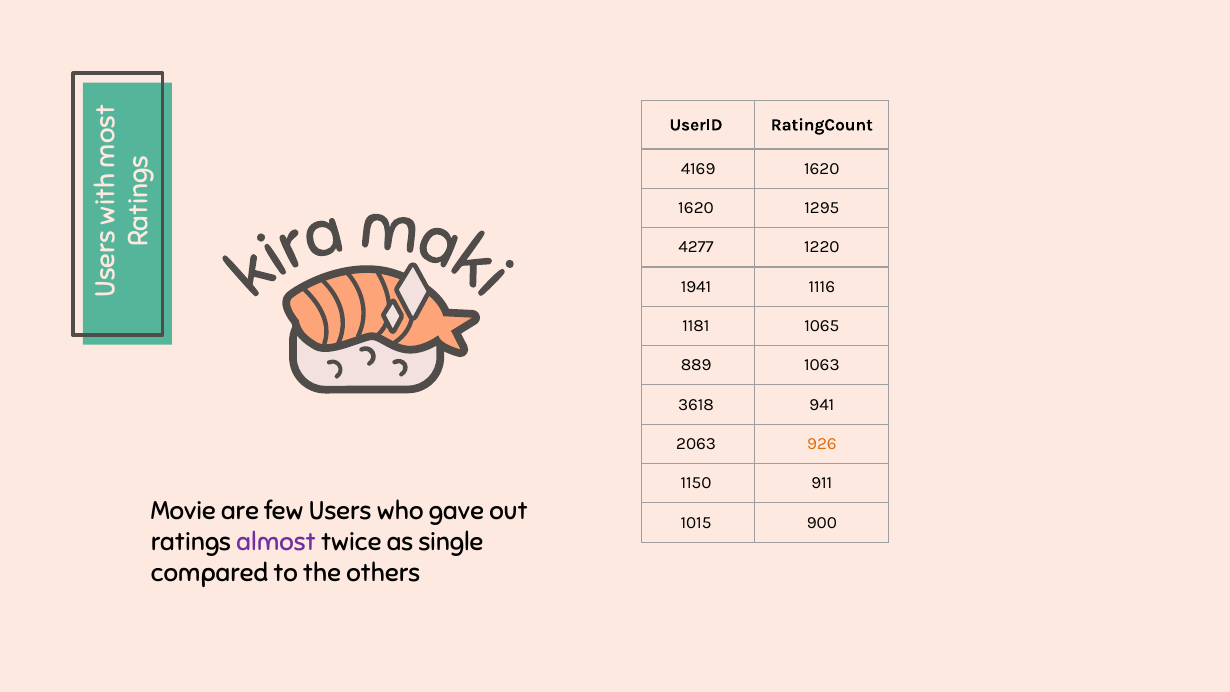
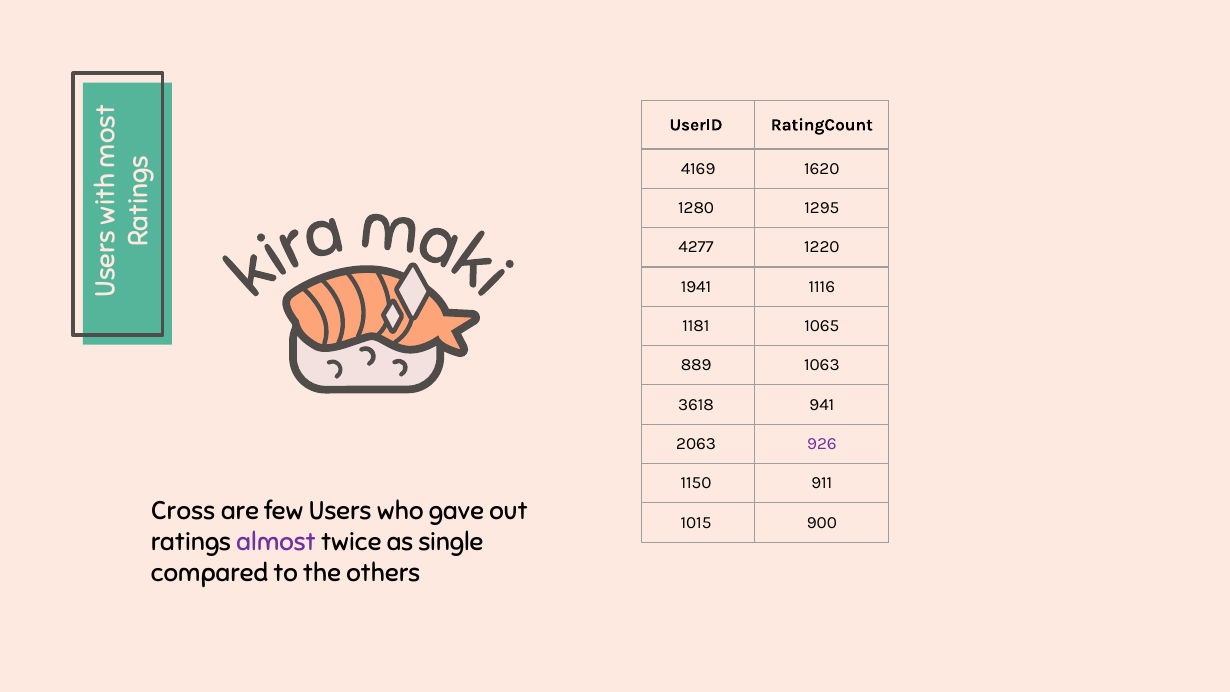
1620 at (696, 208): 1620 -> 1280
926 colour: orange -> purple
Movie: Movie -> Cross
